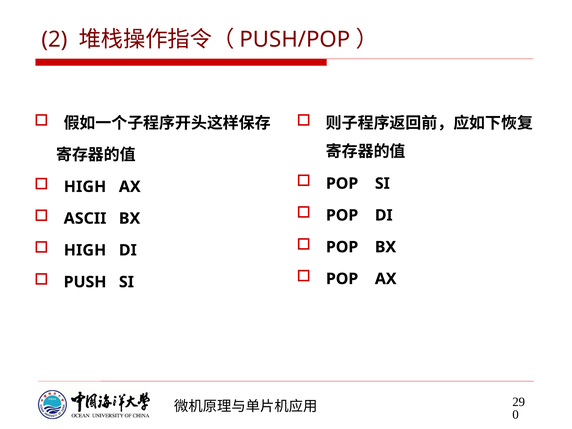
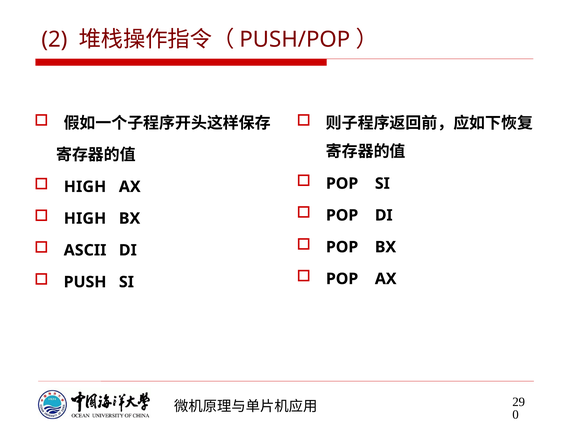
ASCII at (85, 218): ASCII -> HIGH
HIGH at (85, 250): HIGH -> ASCII
